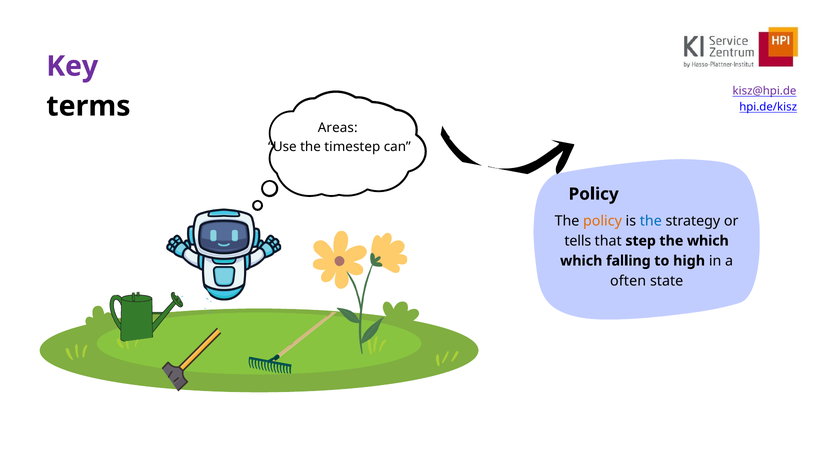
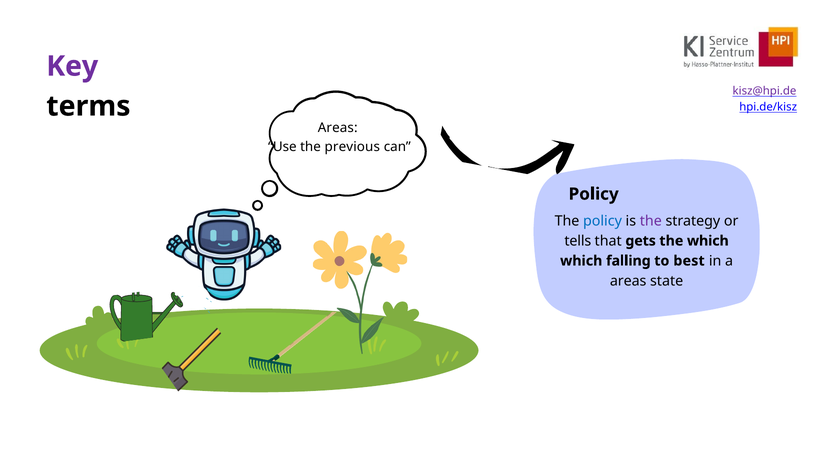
timestep: timestep -> previous
policy at (602, 221) colour: orange -> blue
the at (651, 221) colour: blue -> purple
step: step -> gets
high: high -> best
often at (628, 281): often -> areas
